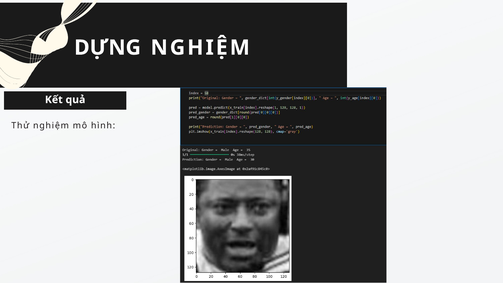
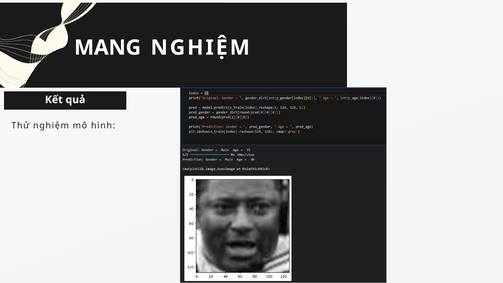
DỰNG: DỰNG -> MANG
